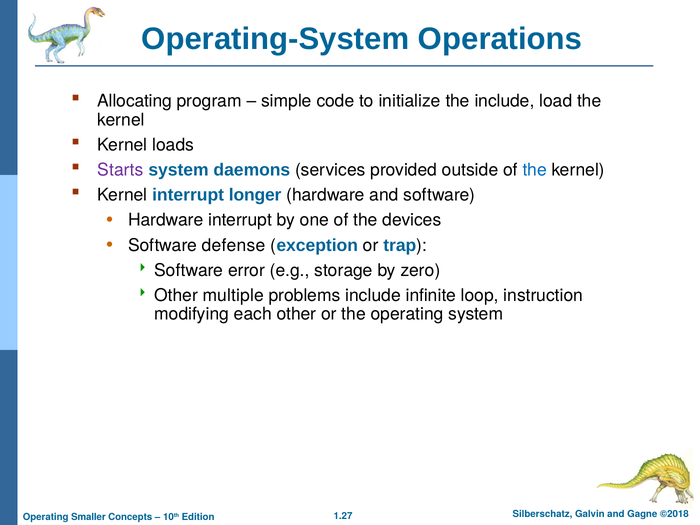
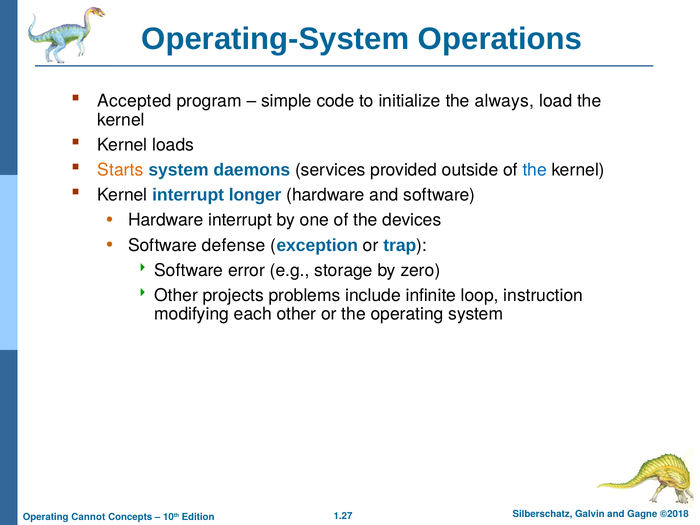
Allocating: Allocating -> Accepted
the include: include -> always
Starts colour: purple -> orange
multiple: multiple -> projects
Smaller: Smaller -> Cannot
